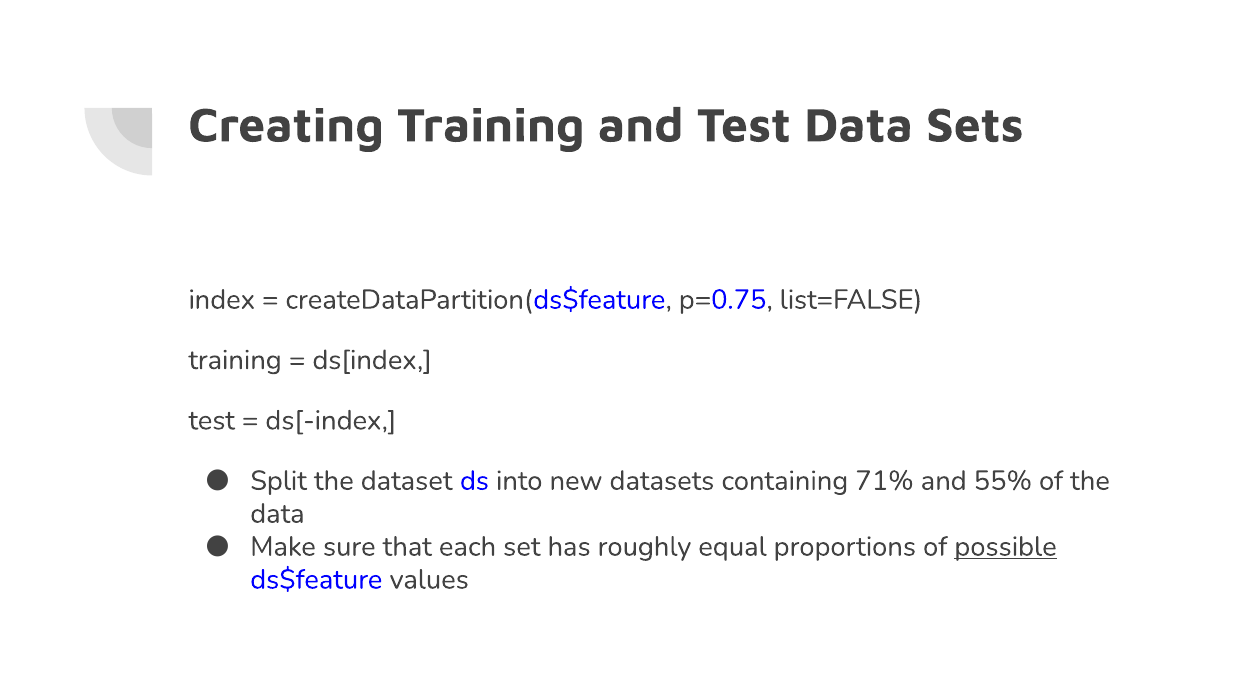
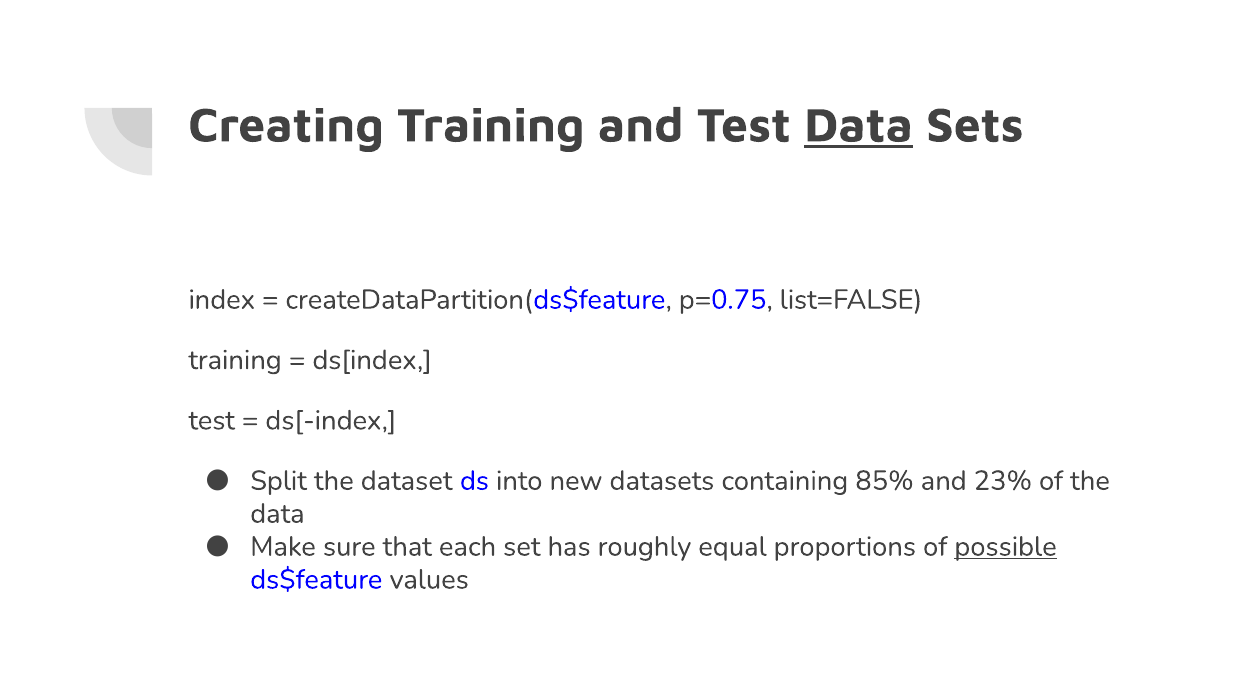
Data at (859, 125) underline: none -> present
71%: 71% -> 85%
55%: 55% -> 23%
